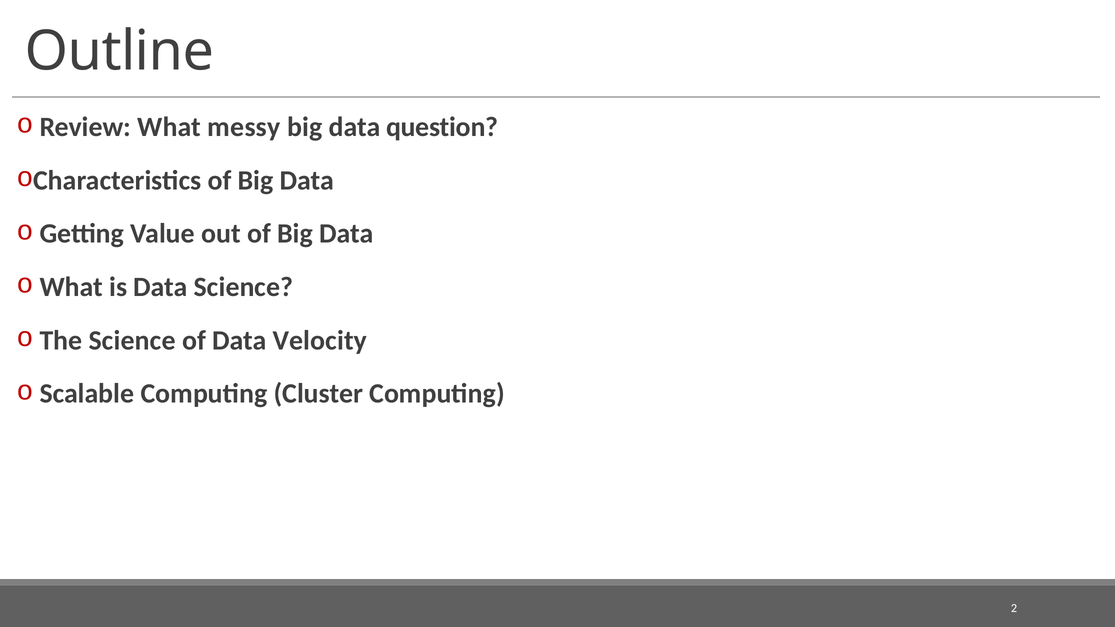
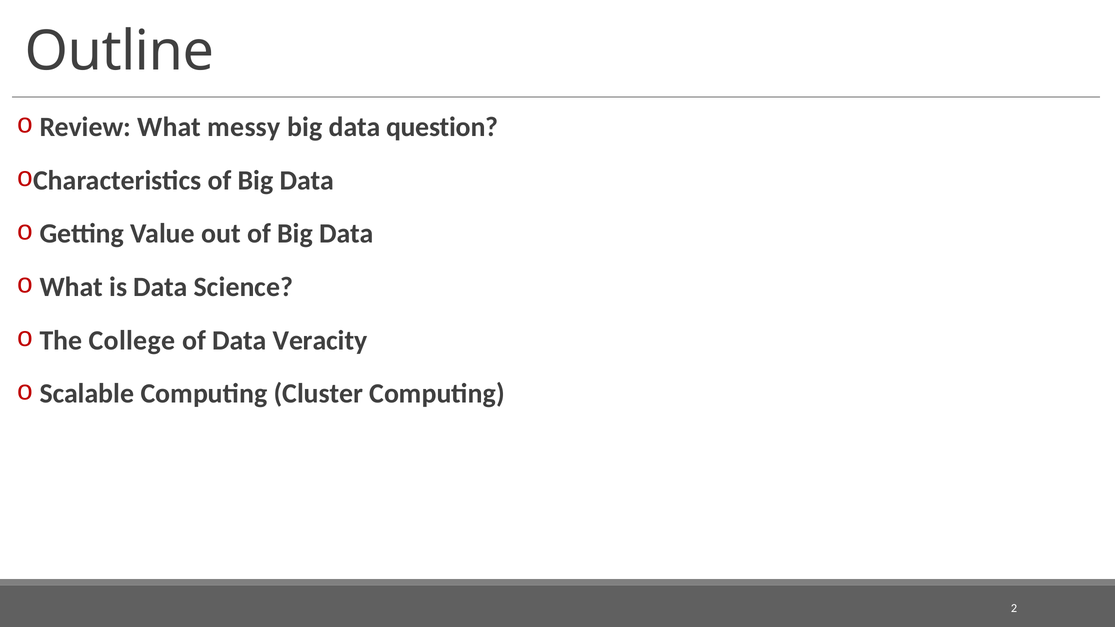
The Science: Science -> College
Velocity: Velocity -> Veracity
